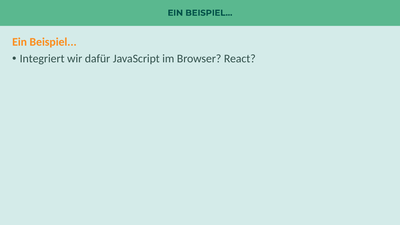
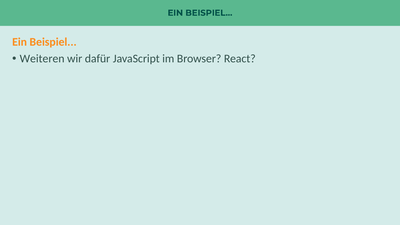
Integriert: Integriert -> Weiteren
